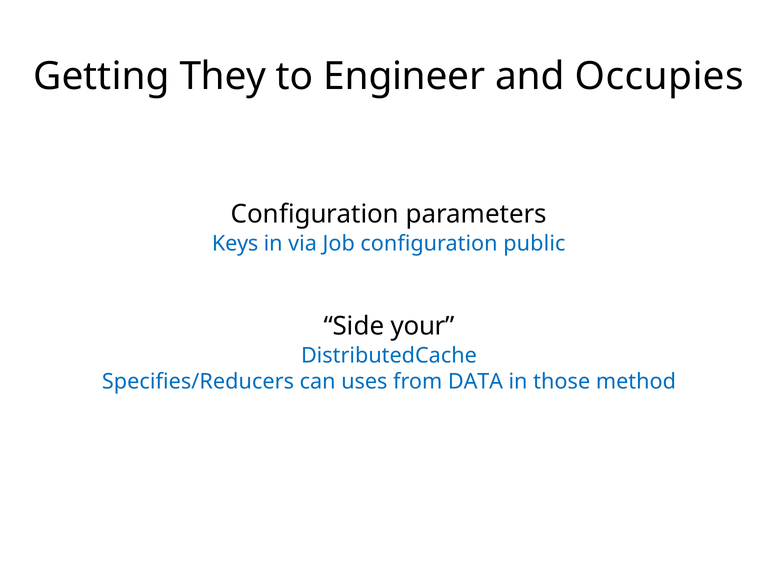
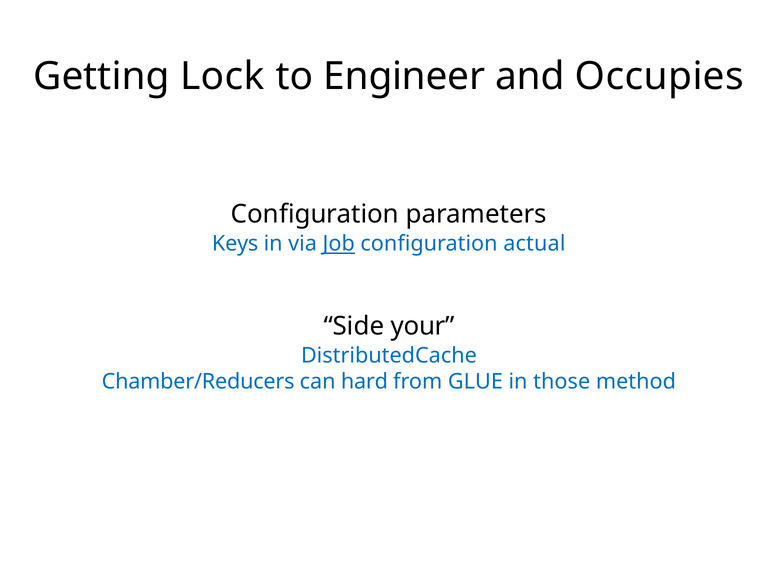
They: They -> Lock
Job underline: none -> present
public: public -> actual
Specifies/Reducers: Specifies/Reducers -> Chamber/Reducers
uses: uses -> hard
DATA: DATA -> GLUE
